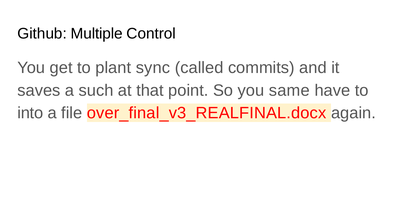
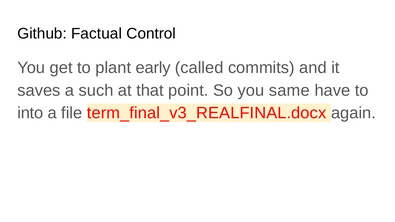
Multiple: Multiple -> Factual
sync: sync -> early
over_final_v3_REALFINAL.docx: over_final_v3_REALFINAL.docx -> term_final_v3_REALFINAL.docx
